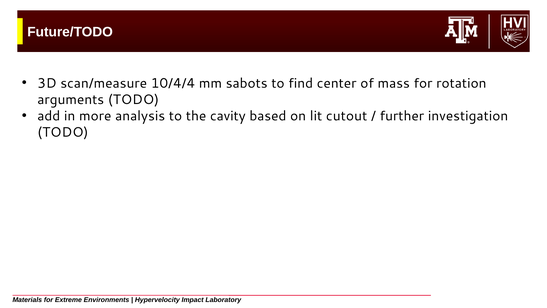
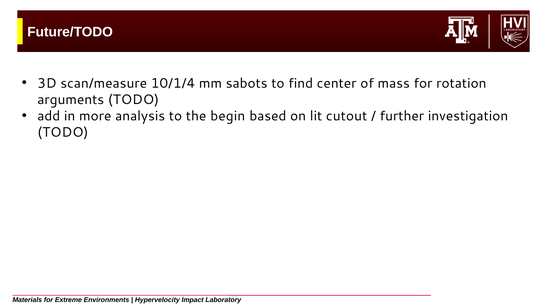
10/4/4: 10/4/4 -> 10/1/4
cavity: cavity -> begin
